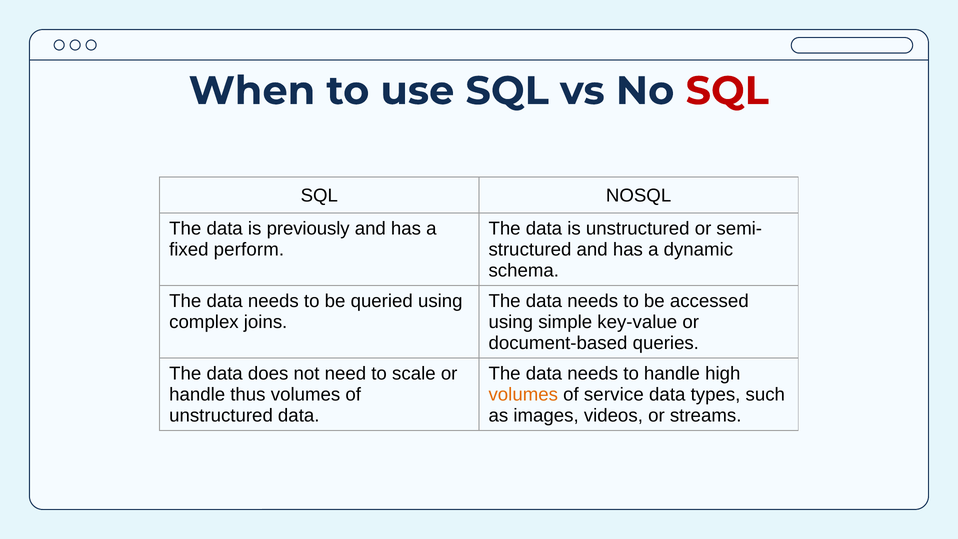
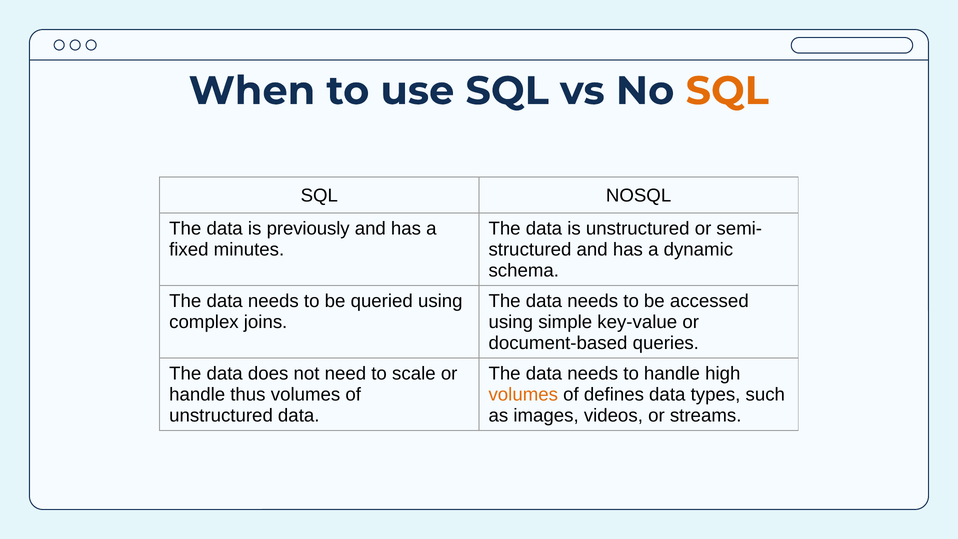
SQL at (727, 91) colour: red -> orange
perform: perform -> minutes
service: service -> defines
